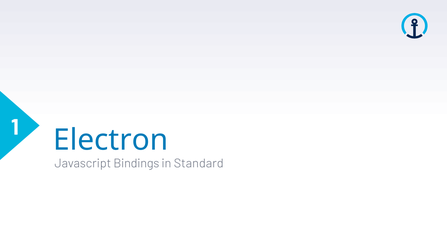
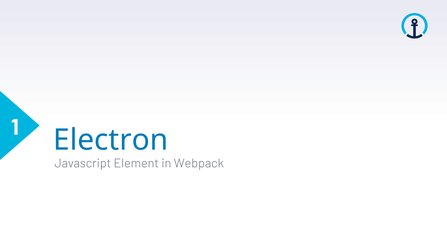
Bindings: Bindings -> Element
Standard: Standard -> Webpack
